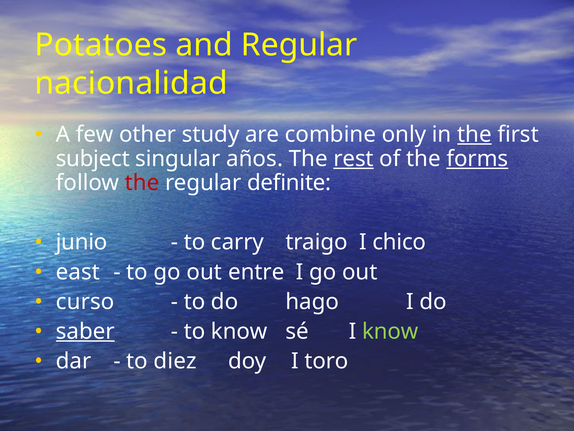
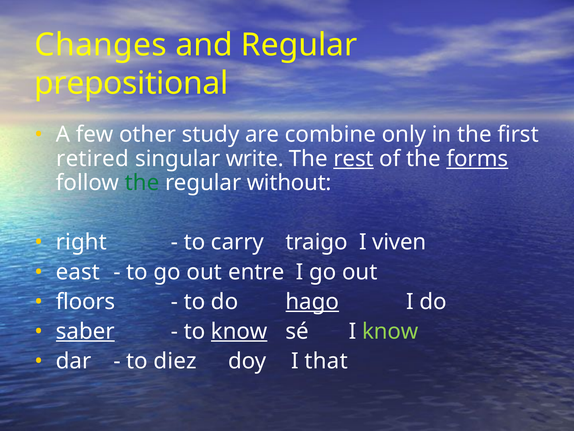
Potatoes: Potatoes -> Changes
nacionalidad: nacionalidad -> prepositional
the at (474, 134) underline: present -> none
subject: subject -> retired
años: años -> write
the at (142, 183) colour: red -> green
definite: definite -> without
junio: junio -> right
chico: chico -> viven
curso: curso -> floors
hago underline: none -> present
know at (239, 331) underline: none -> present
toro: toro -> that
